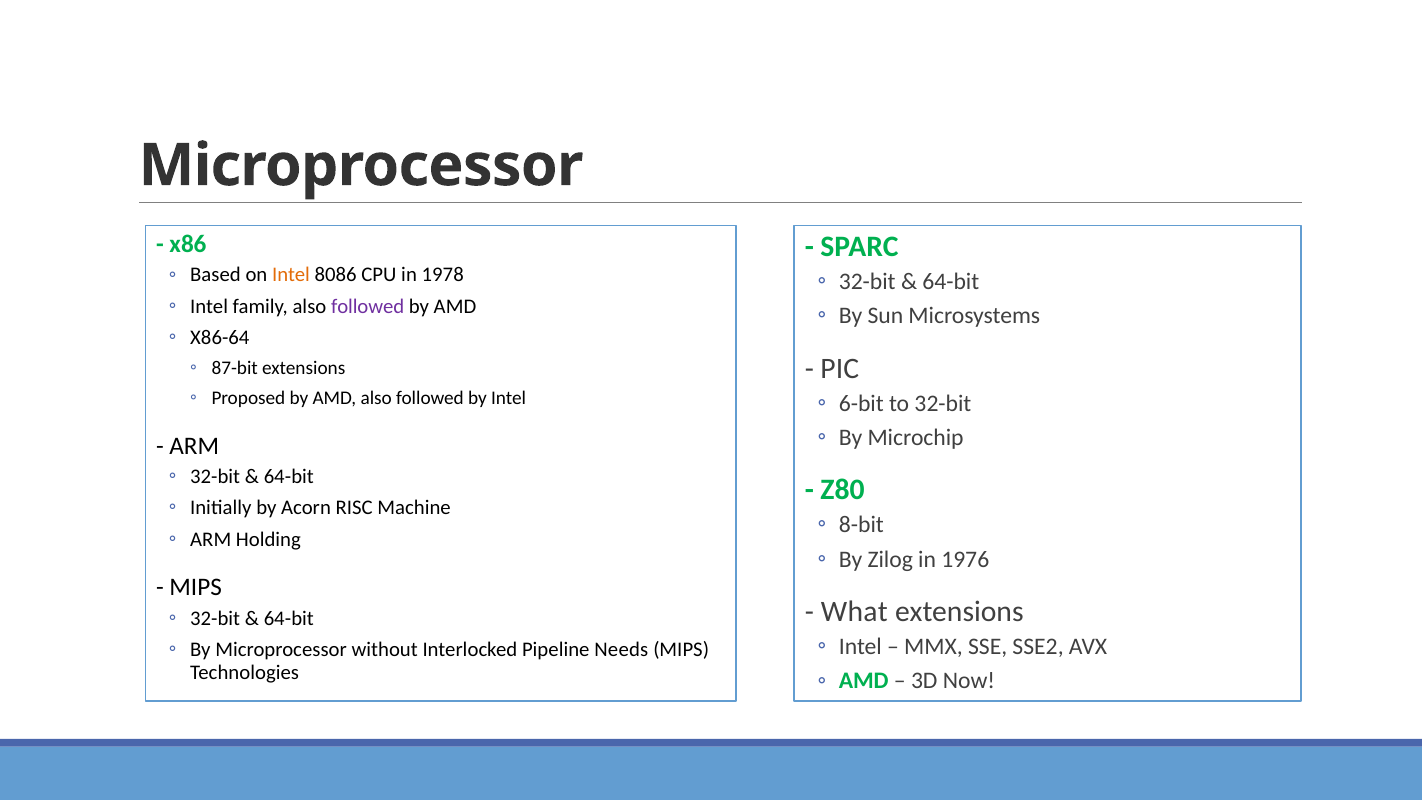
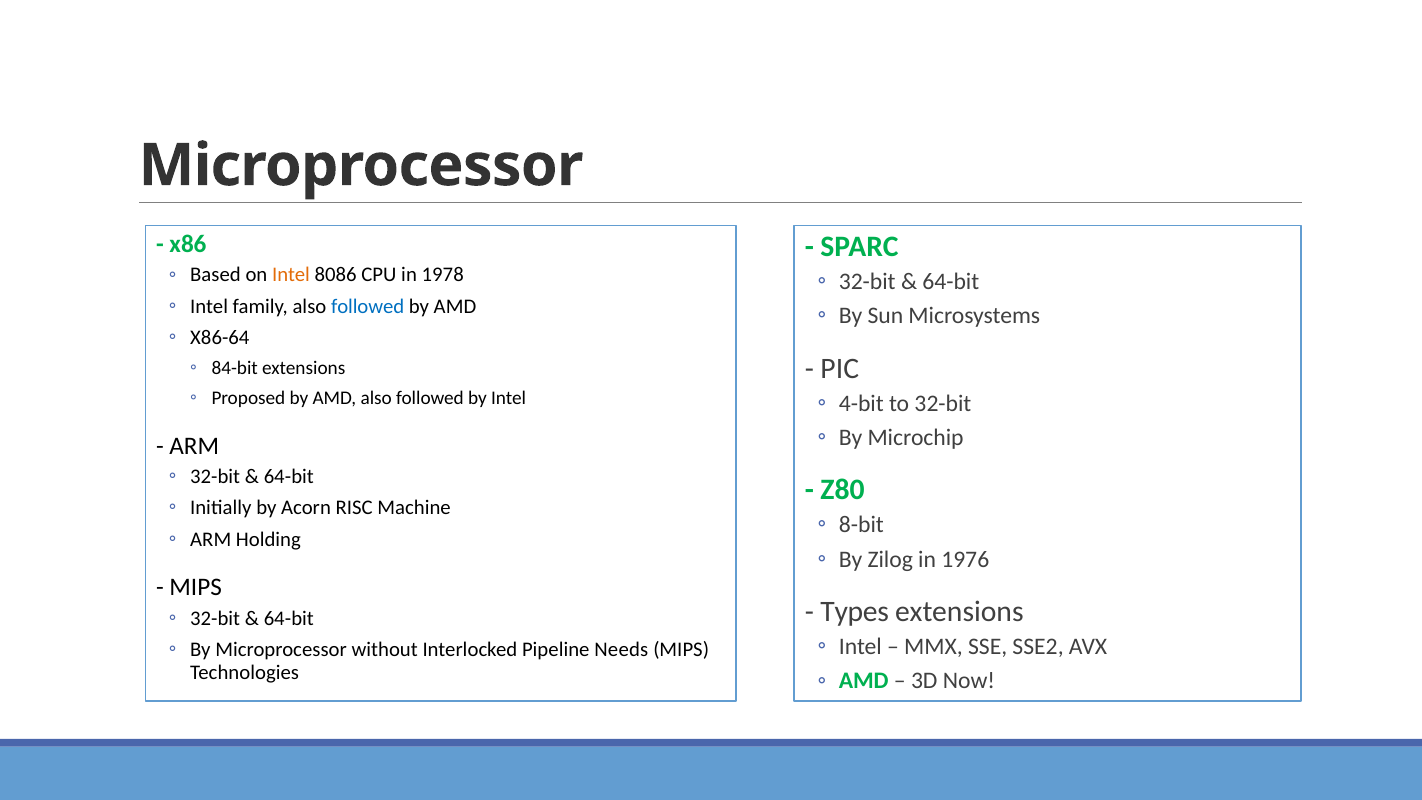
followed at (368, 306) colour: purple -> blue
87-bit: 87-bit -> 84-bit
6-bit: 6-bit -> 4-bit
What: What -> Types
